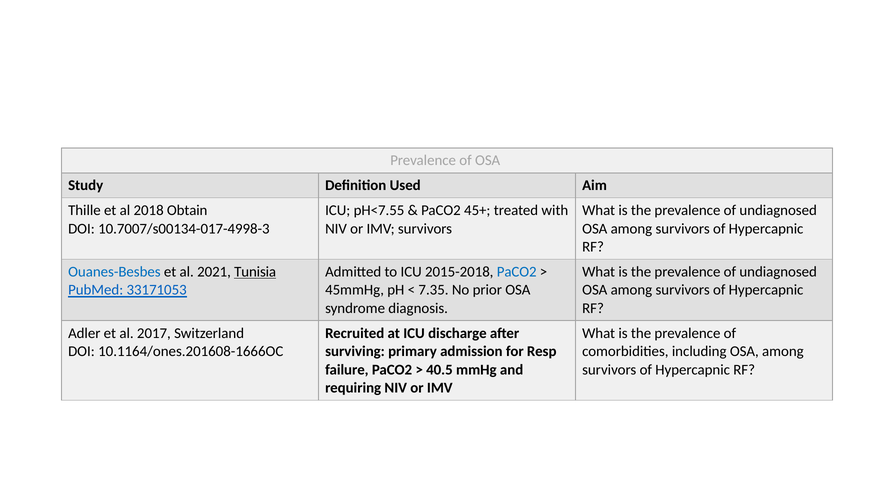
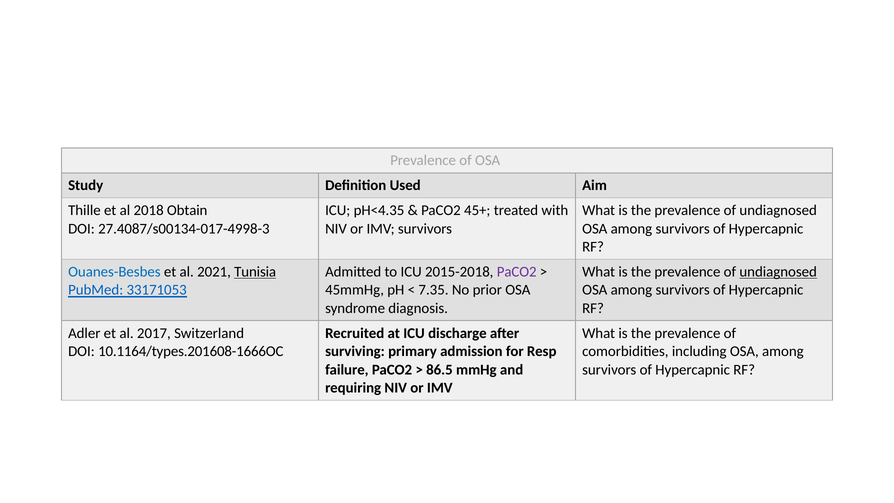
pH<7.55: pH<7.55 -> pH<4.35
10.7007/s00134-017-4998-3: 10.7007/s00134-017-4998-3 -> 27.4087/s00134-017-4998-3
PaCO2 at (517, 272) colour: blue -> purple
undiagnosed at (778, 272) underline: none -> present
10.1164/ones.201608-1666OC: 10.1164/ones.201608-1666OC -> 10.1164/types.201608-1666OC
40.5: 40.5 -> 86.5
